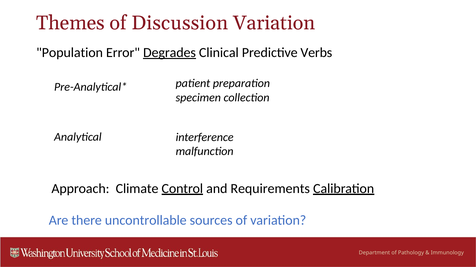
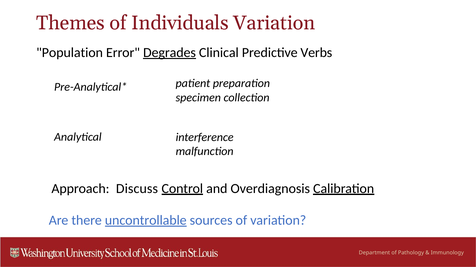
Discussion: Discussion -> Individuals
Climate: Climate -> Discuss
Requirements: Requirements -> Overdiagnosis
uncontrollable underline: none -> present
